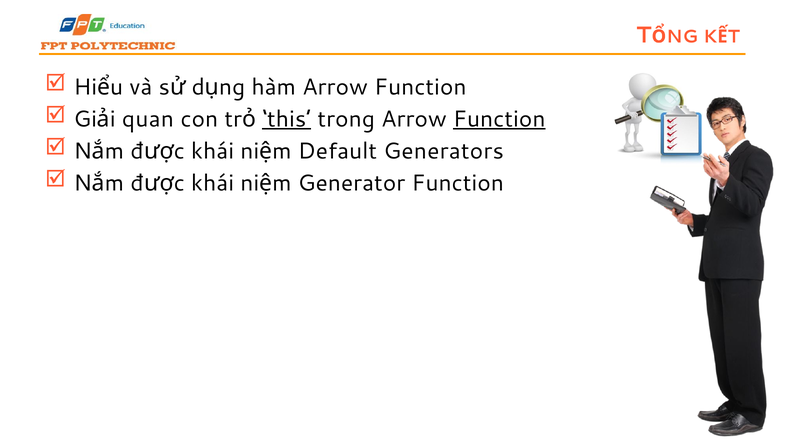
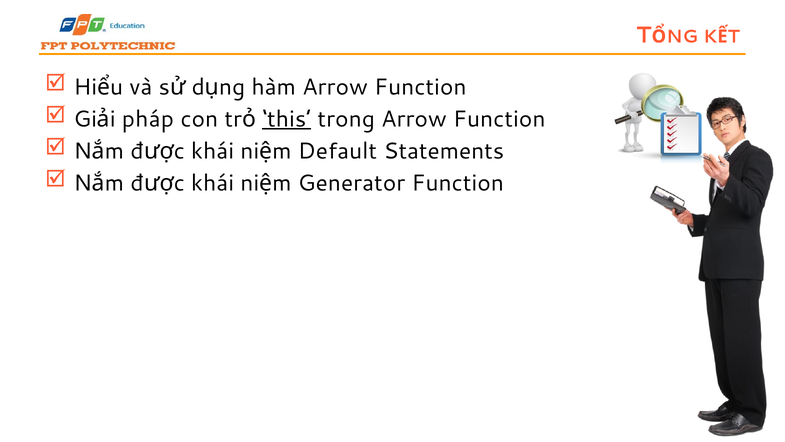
quan: quan -> pháp
Function at (499, 119) underline: present -> none
Generators: Generators -> Statements
